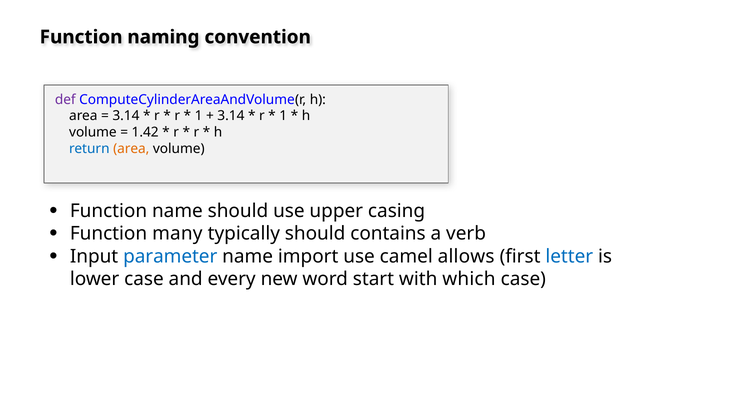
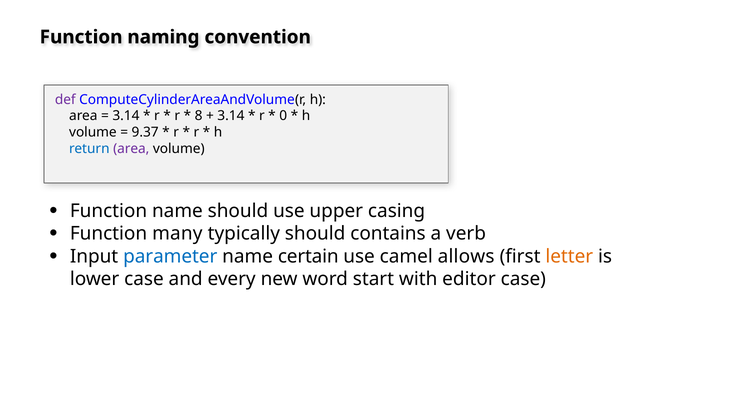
1 at (199, 116): 1 -> 8
1 at (283, 116): 1 -> 0
1.42: 1.42 -> 9.37
area at (131, 149) colour: orange -> purple
import: import -> certain
letter colour: blue -> orange
which: which -> editor
